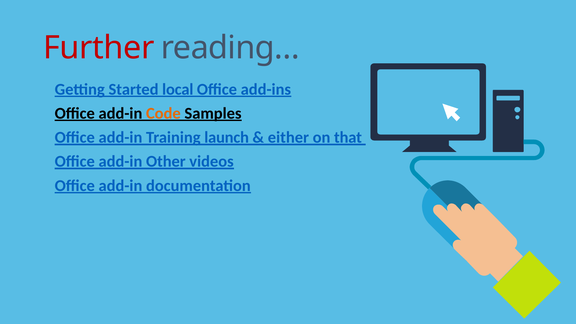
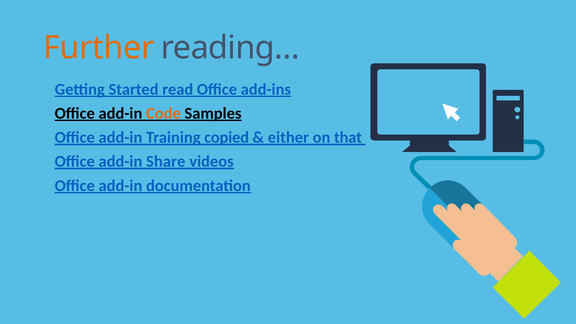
Further colour: red -> orange
local: local -> read
launch: launch -> copied
Other: Other -> Share
